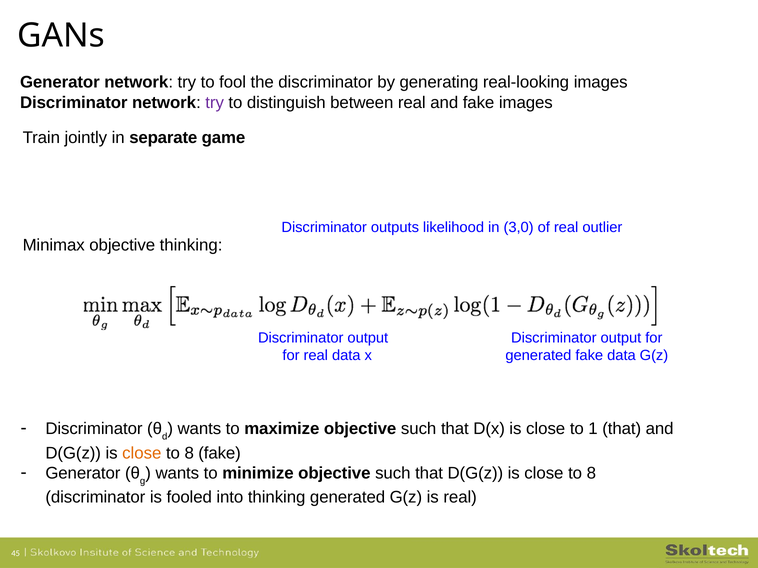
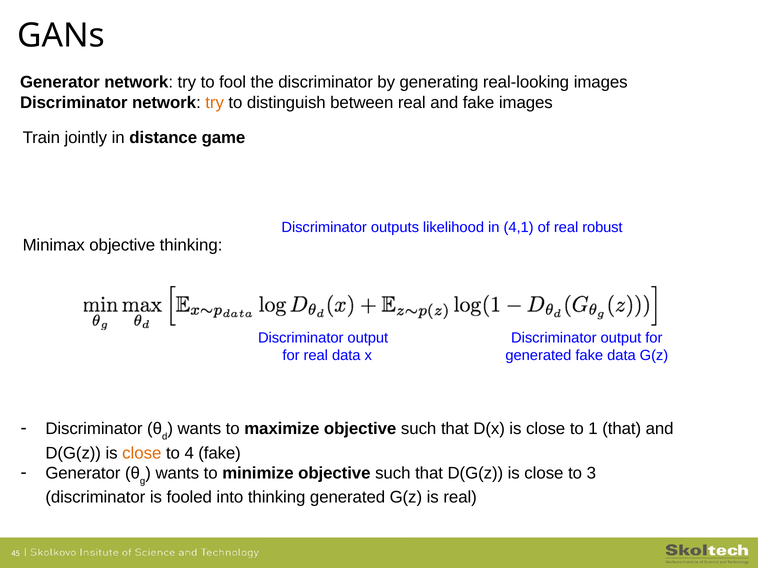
try at (215, 103) colour: purple -> orange
separate: separate -> distance
3,0: 3,0 -> 4,1
outlier: outlier -> robust
8 at (189, 453): 8 -> 4
8 at (591, 474): 8 -> 3
